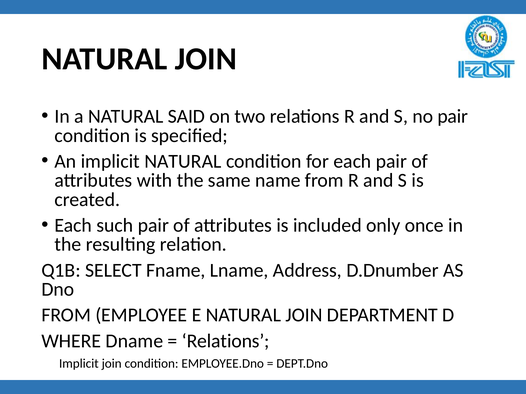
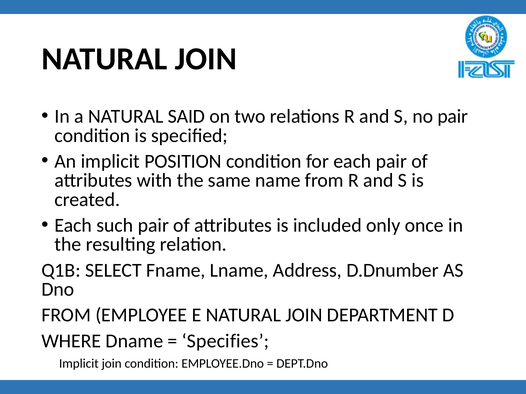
implicit NATURAL: NATURAL -> POSITION
Relations at (226, 341): Relations -> Specifies
